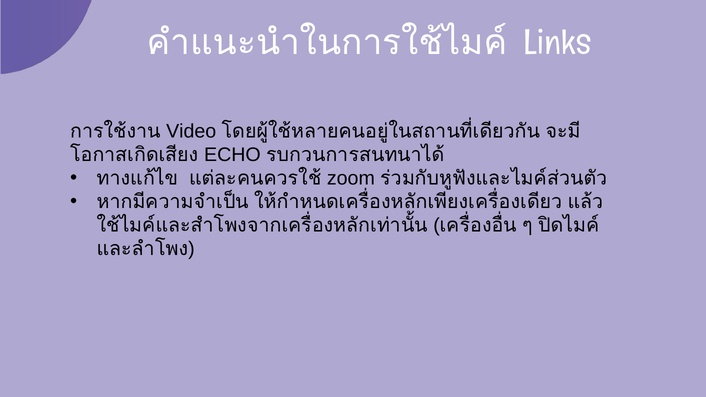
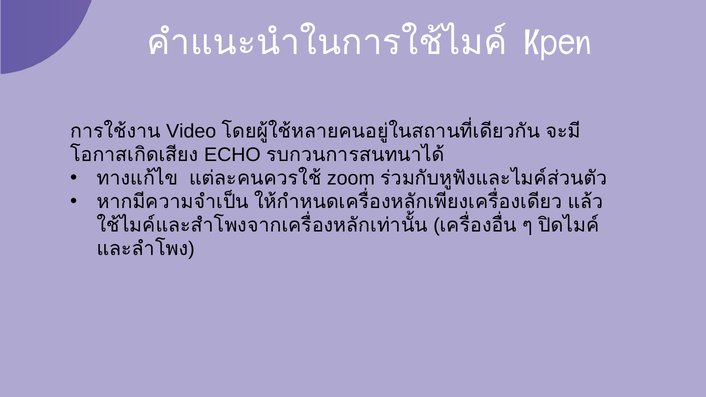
Links: Links -> Kpen
